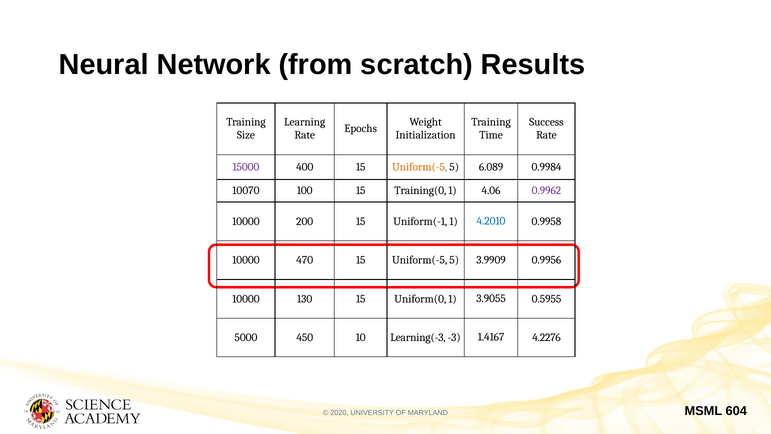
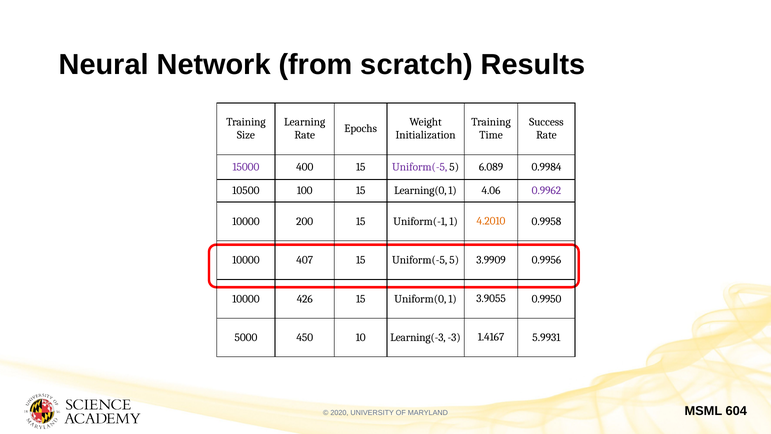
Uniform(-5 at (420, 167) colour: orange -> purple
10070: 10070 -> 10500
Training(0: Training(0 -> Learning(0
4.2010 colour: blue -> orange
470: 470 -> 407
130: 130 -> 426
0.5955: 0.5955 -> 0.9950
4.2276: 4.2276 -> 5.9931
